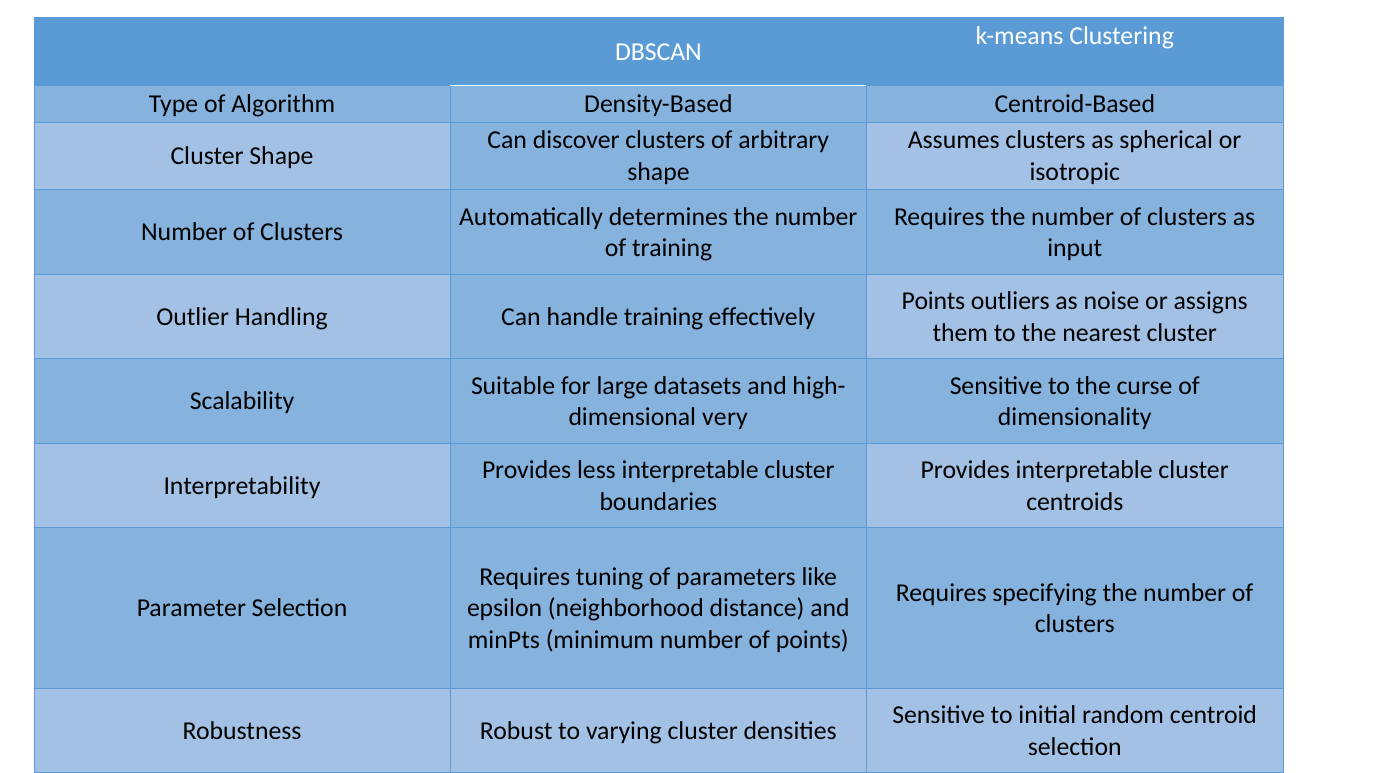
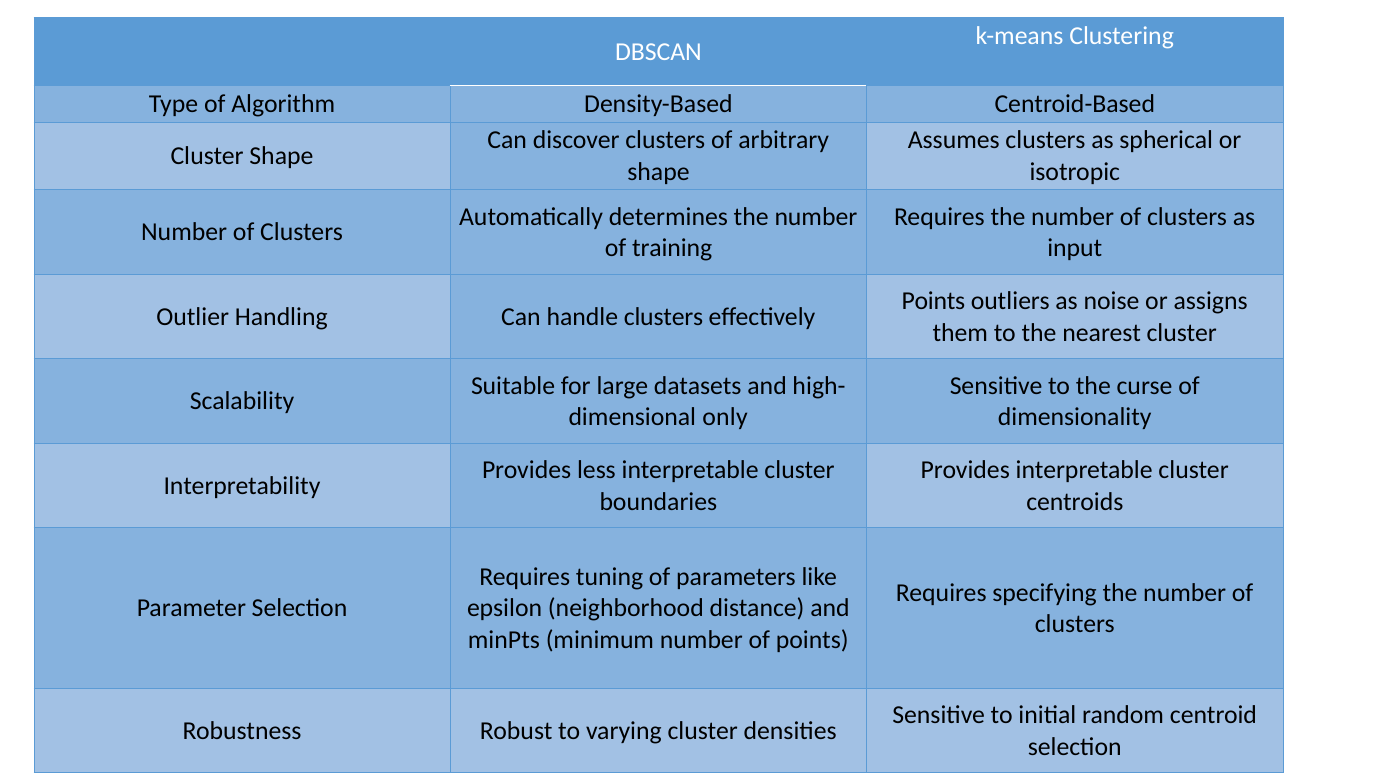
handle training: training -> clusters
very: very -> only
